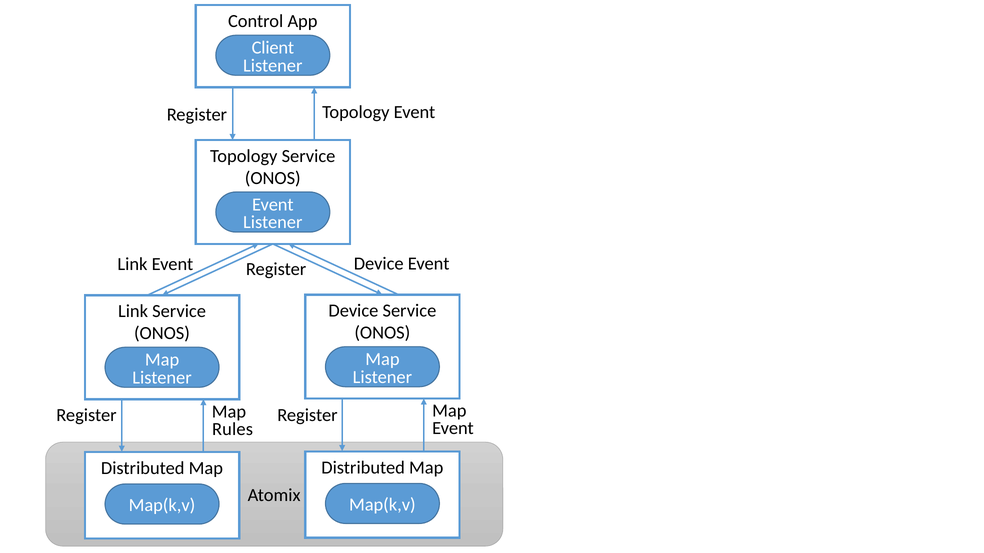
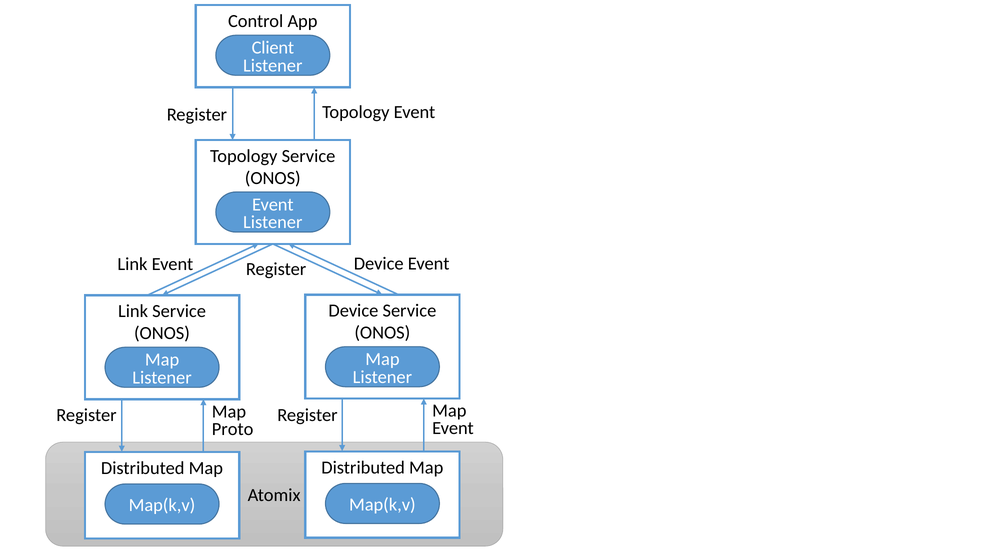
Rules: Rules -> Proto
